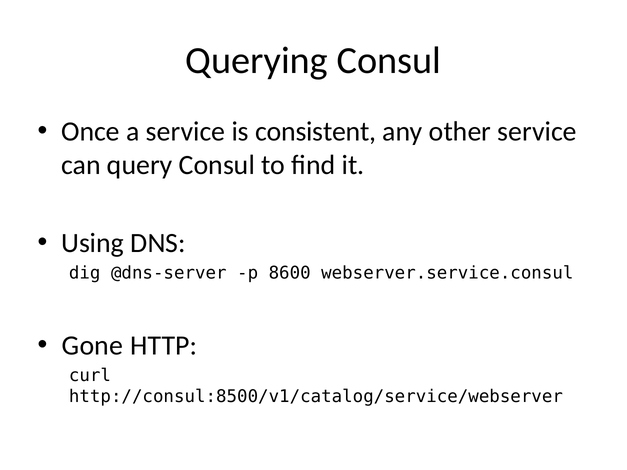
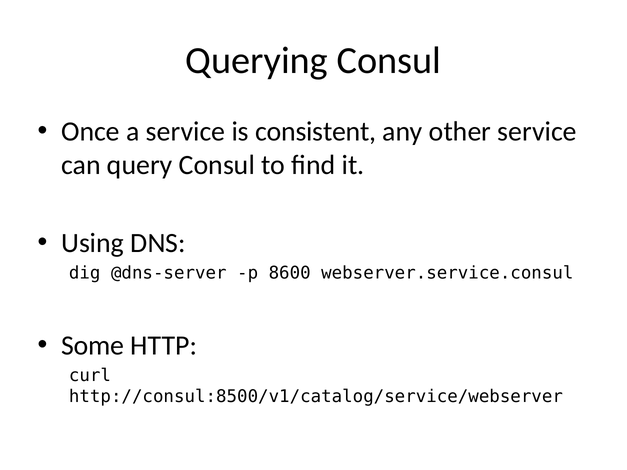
Gone: Gone -> Some
